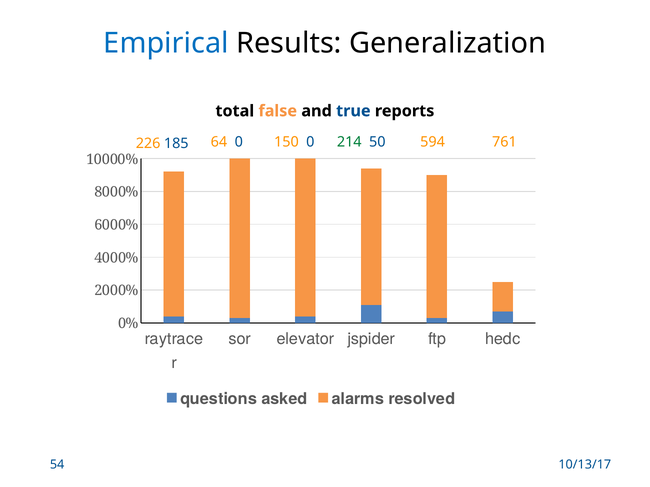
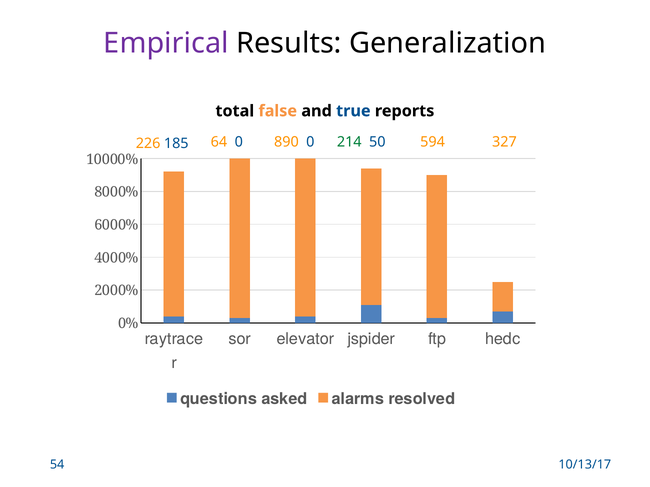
Empirical colour: blue -> purple
150: 150 -> 890
761: 761 -> 327
